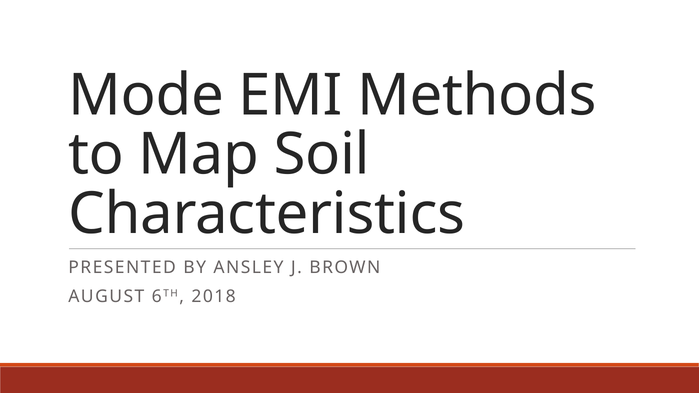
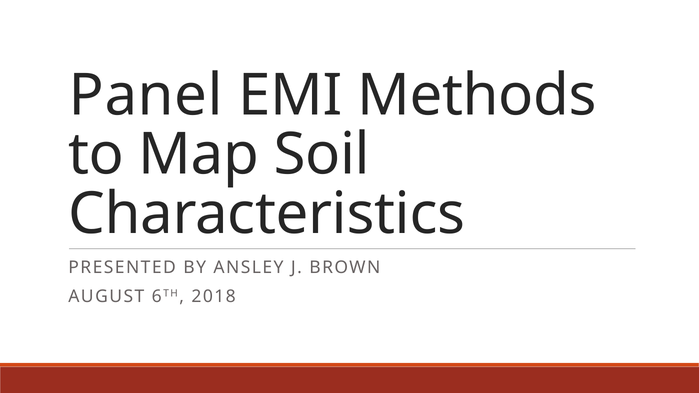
Mode: Mode -> Panel
